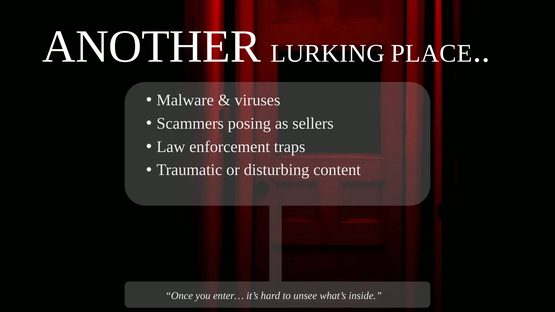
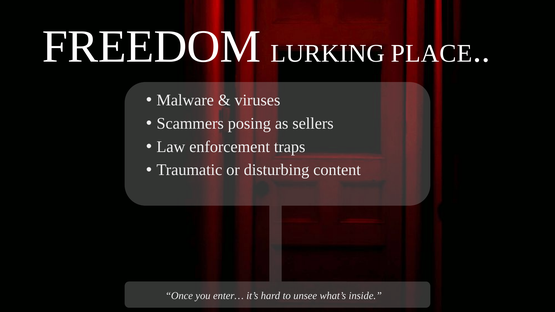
ANOTHER: ANOTHER -> FREEDOM
